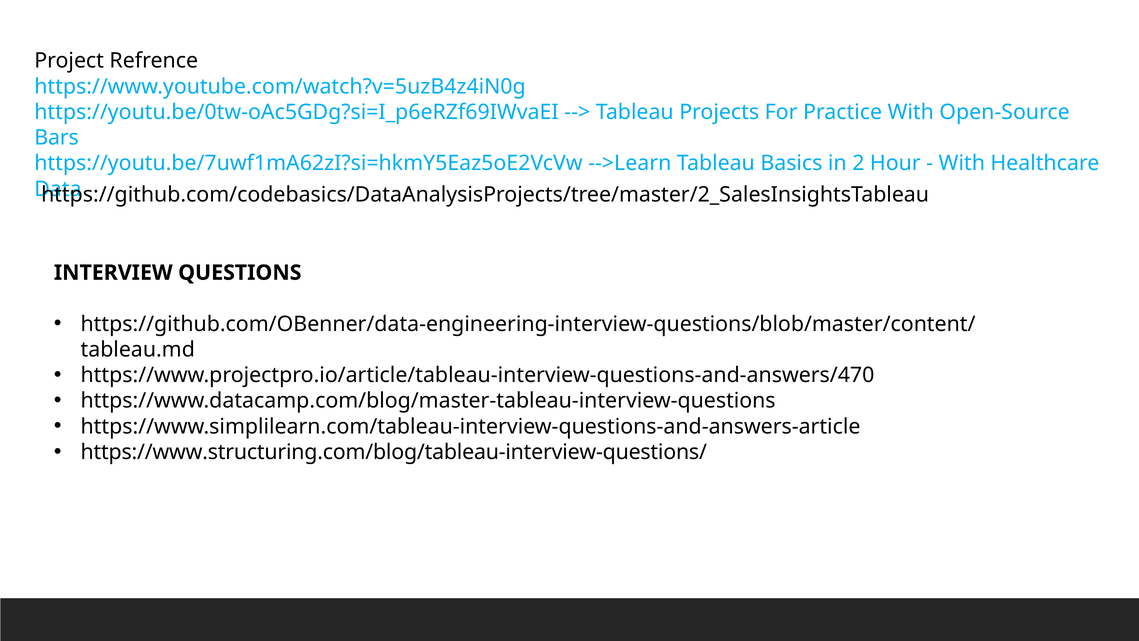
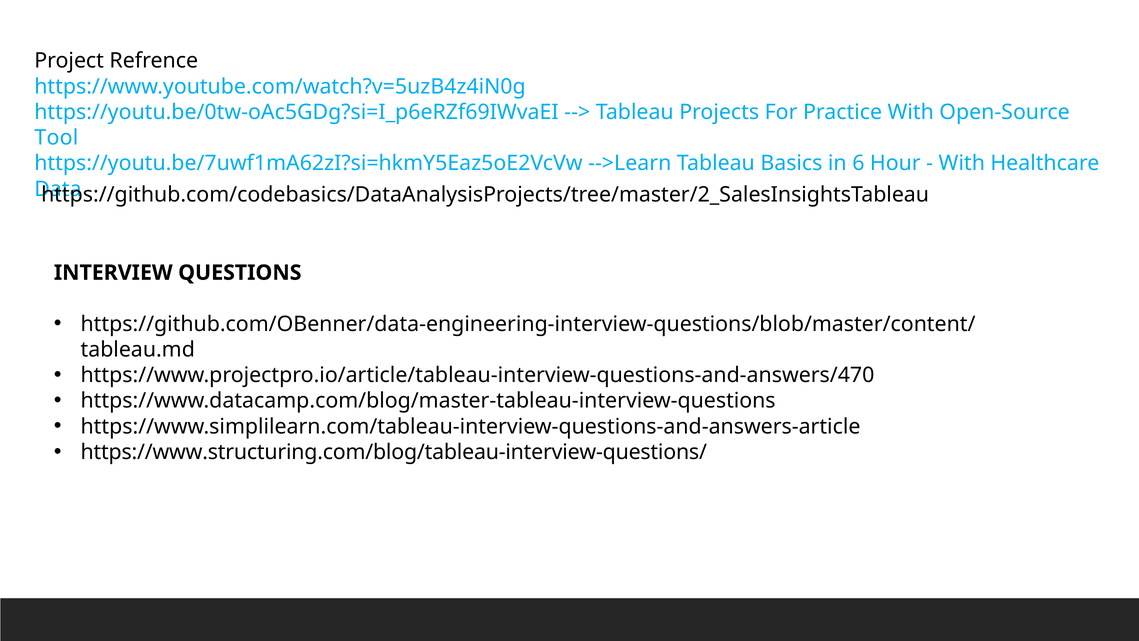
Bars: Bars -> Tool
2: 2 -> 6
